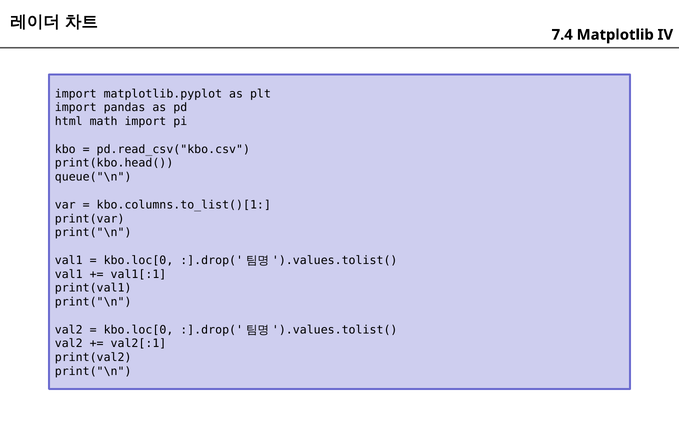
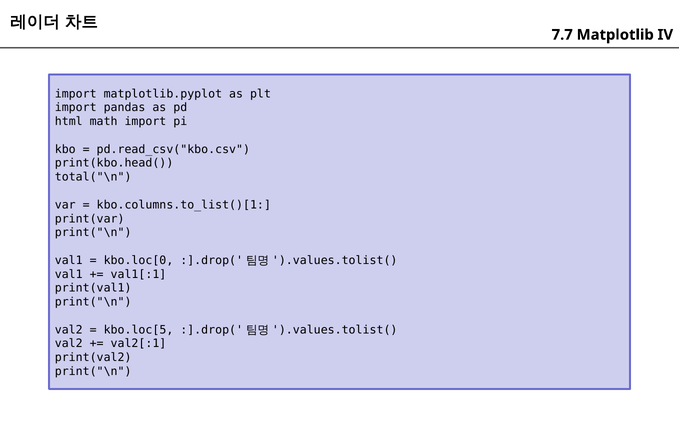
7.4: 7.4 -> 7.7
queue("\n: queue("\n -> total("\n
kbo.loc[0 at (138, 330): kbo.loc[0 -> kbo.loc[5
